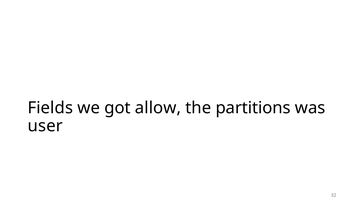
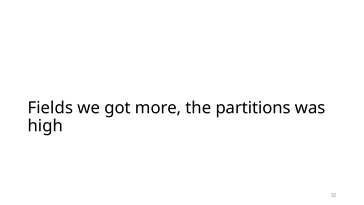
allow: allow -> more
user: user -> high
